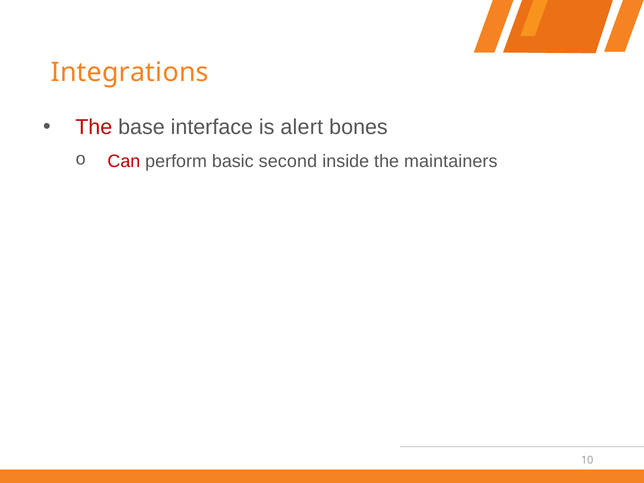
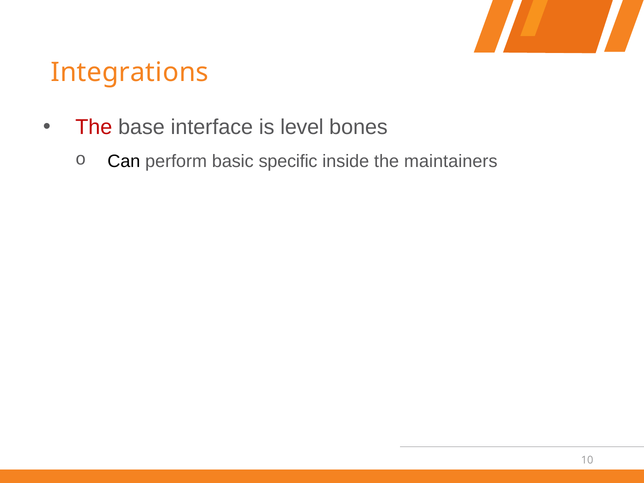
alert: alert -> level
Can colour: red -> black
second: second -> specific
